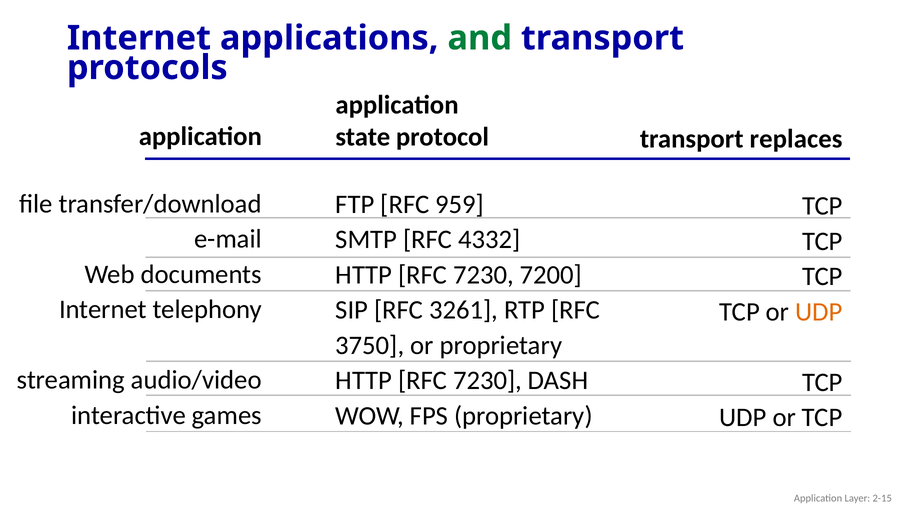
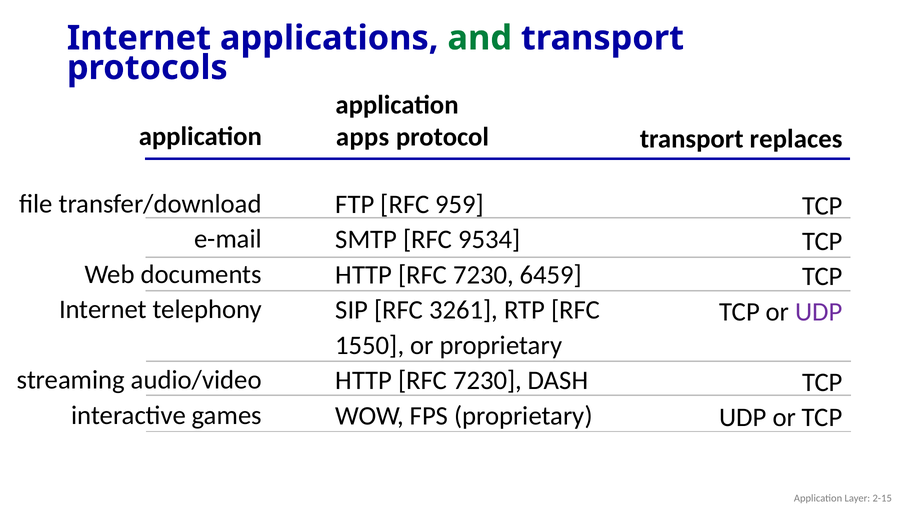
state: state -> apps
4332: 4332 -> 9534
7200: 7200 -> 6459
UDP at (819, 312) colour: orange -> purple
3750: 3750 -> 1550
